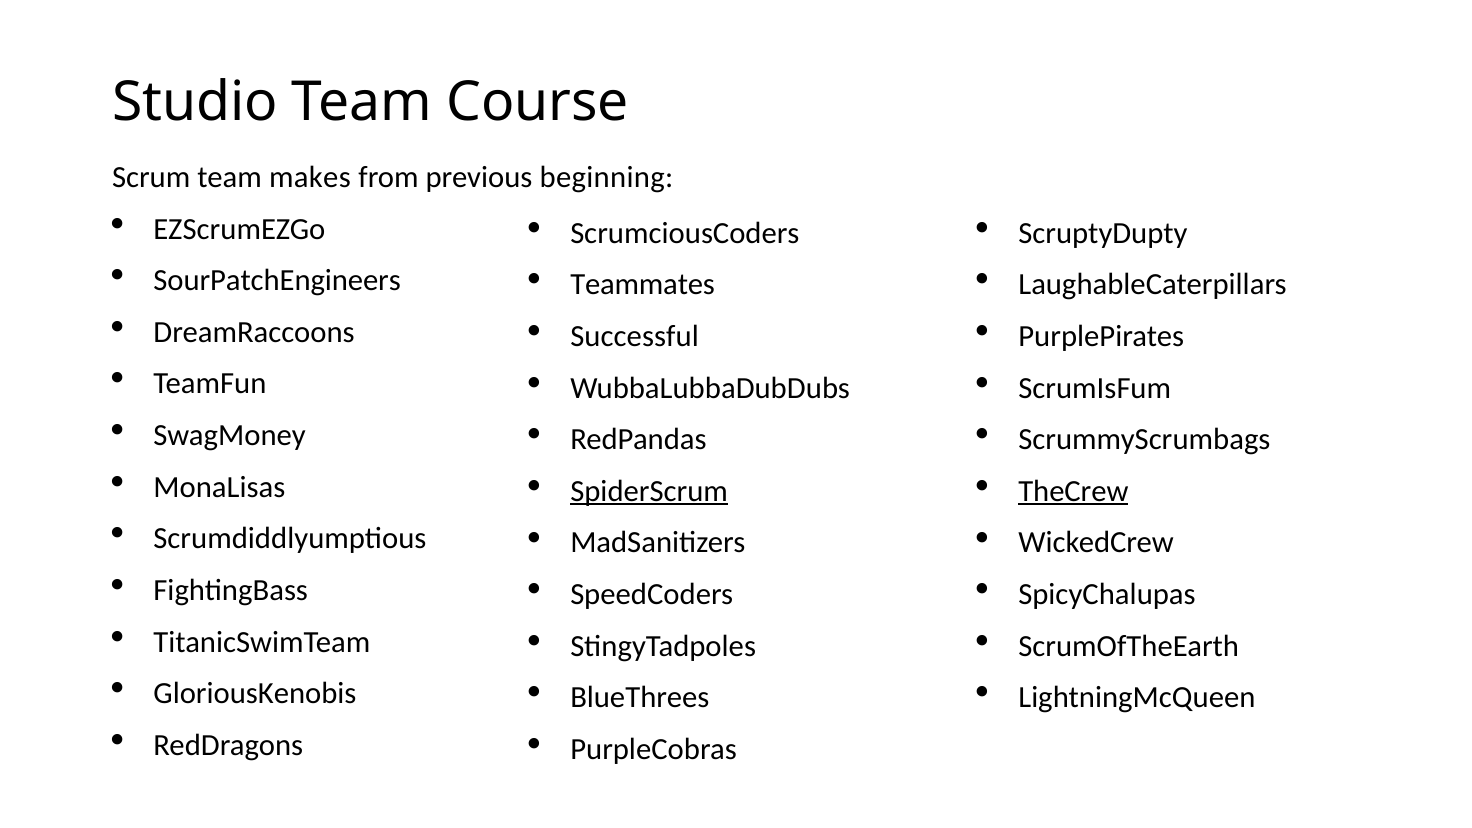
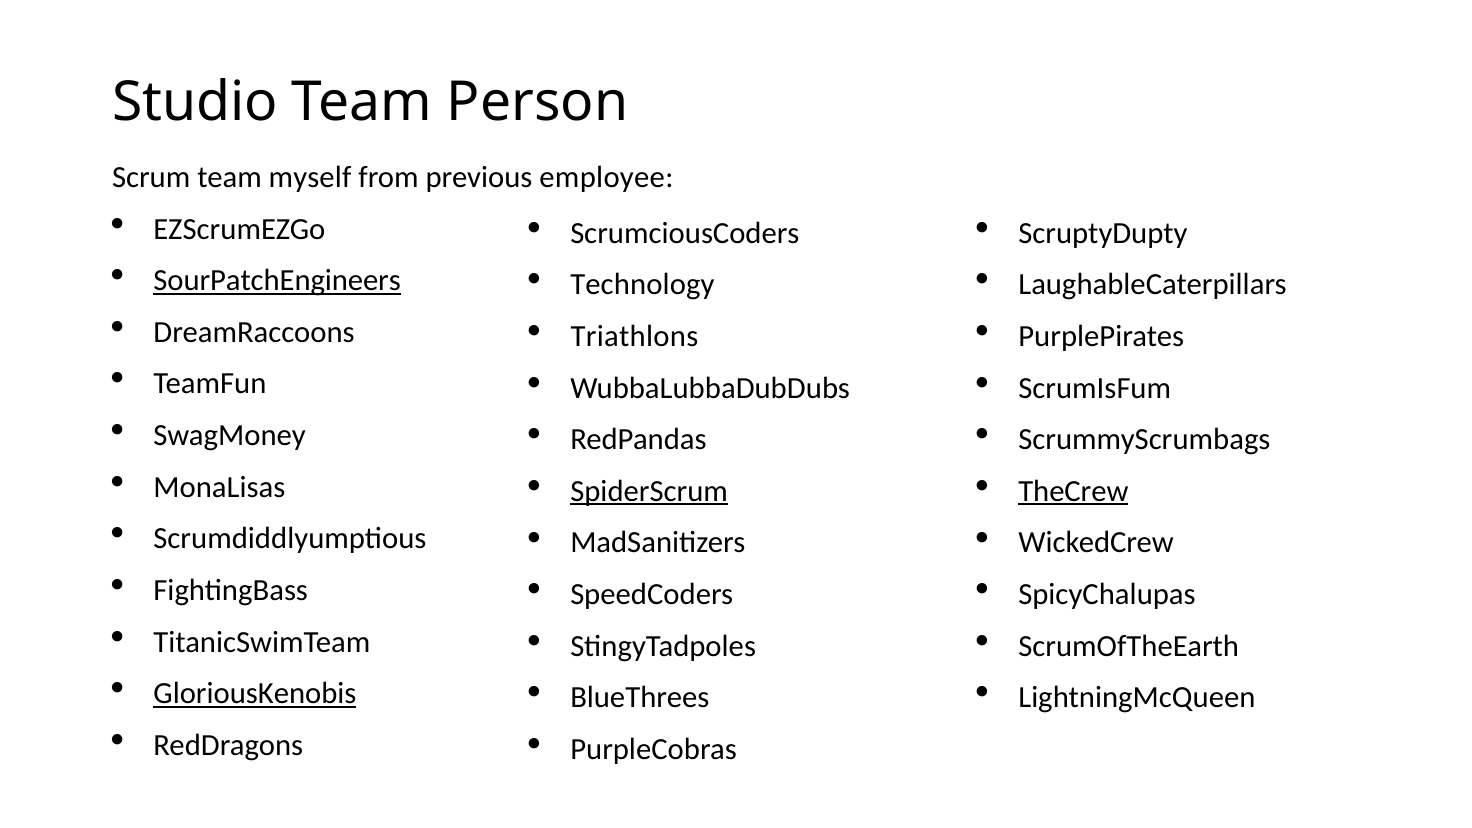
Course: Course -> Person
makes: makes -> myself
beginning: beginning -> employee
SourPatchEngineers underline: none -> present
Teammates: Teammates -> Technology
Successful: Successful -> Triathlons
GloriousKenobis underline: none -> present
